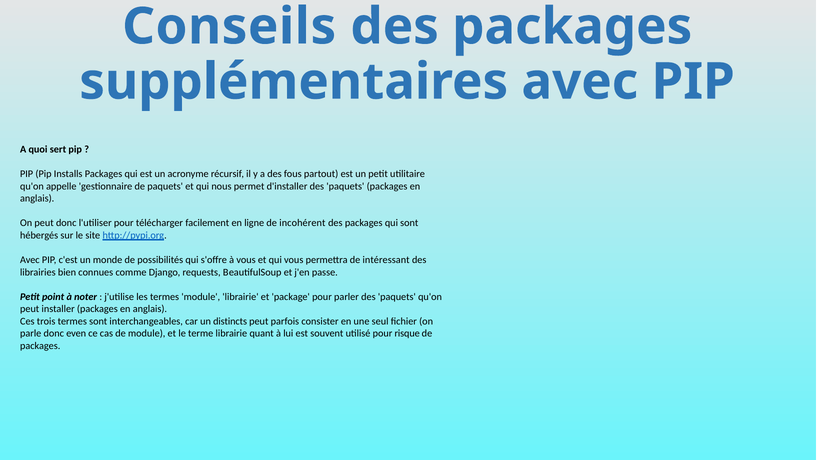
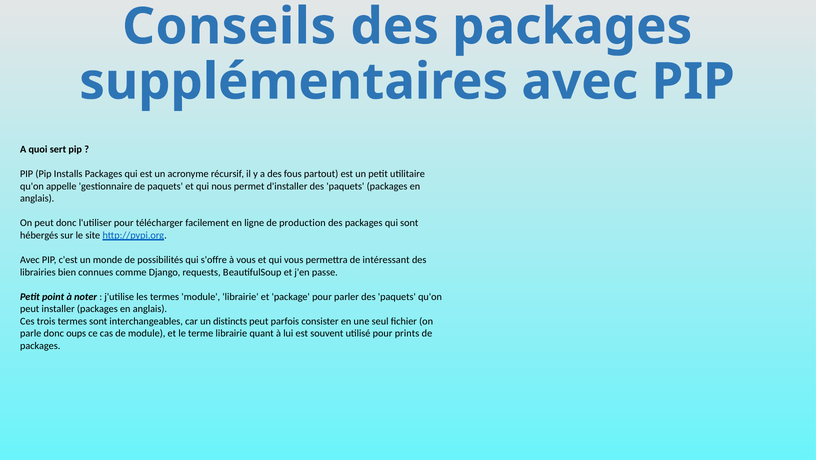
incohérent: incohérent -> production
even: even -> oups
risque: risque -> prints
